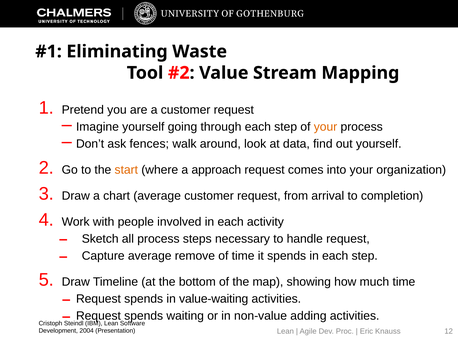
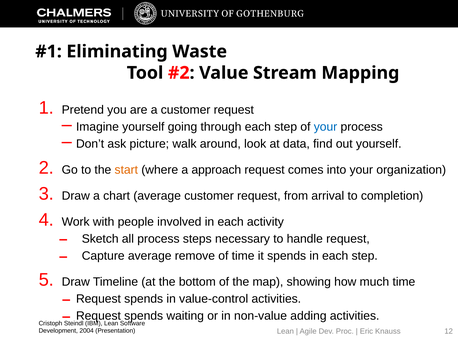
your at (326, 127) colour: orange -> blue
fences: fences -> picture
value-waiting: value-waiting -> value-control
